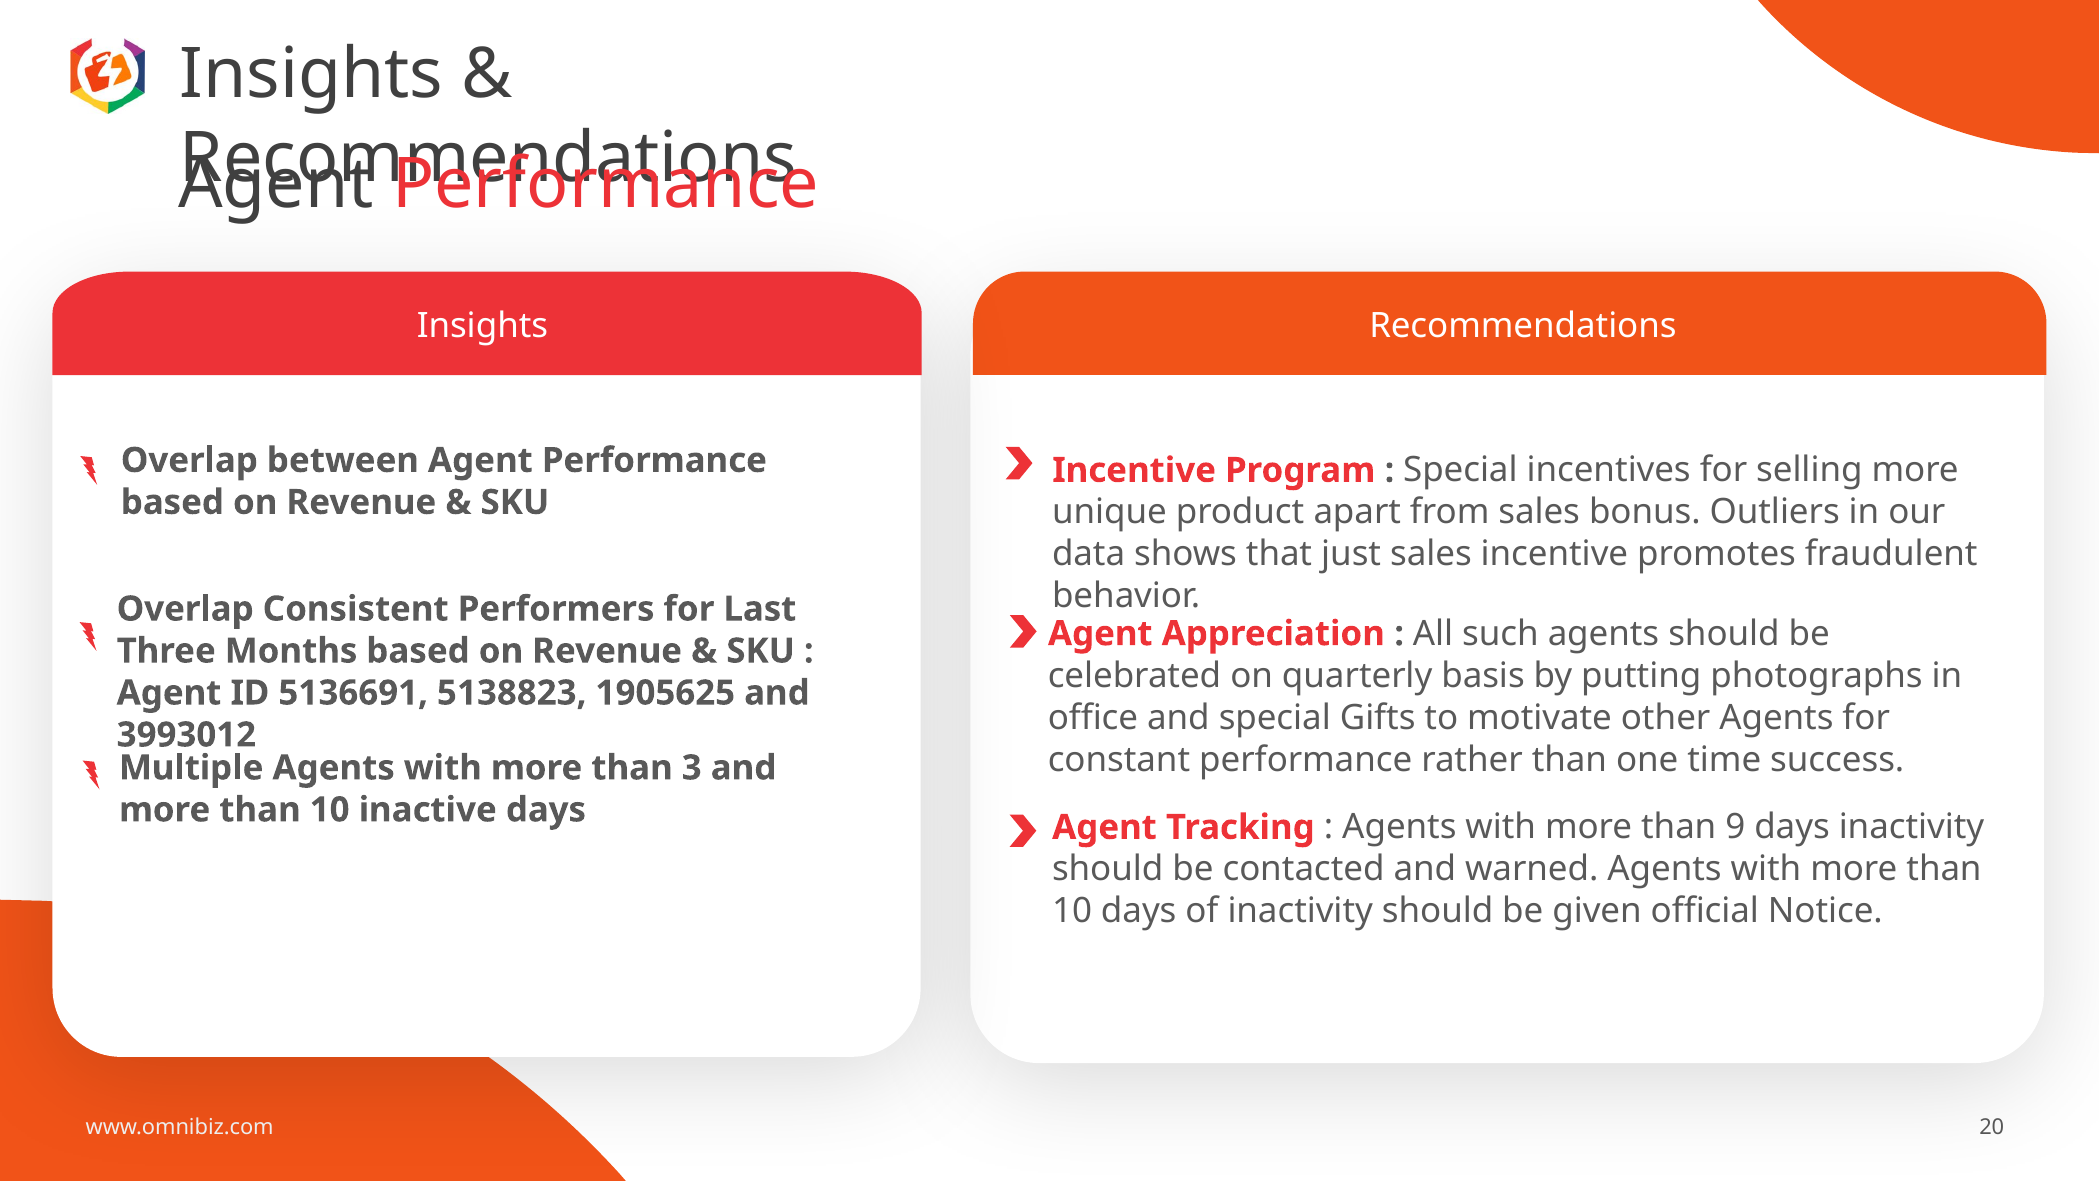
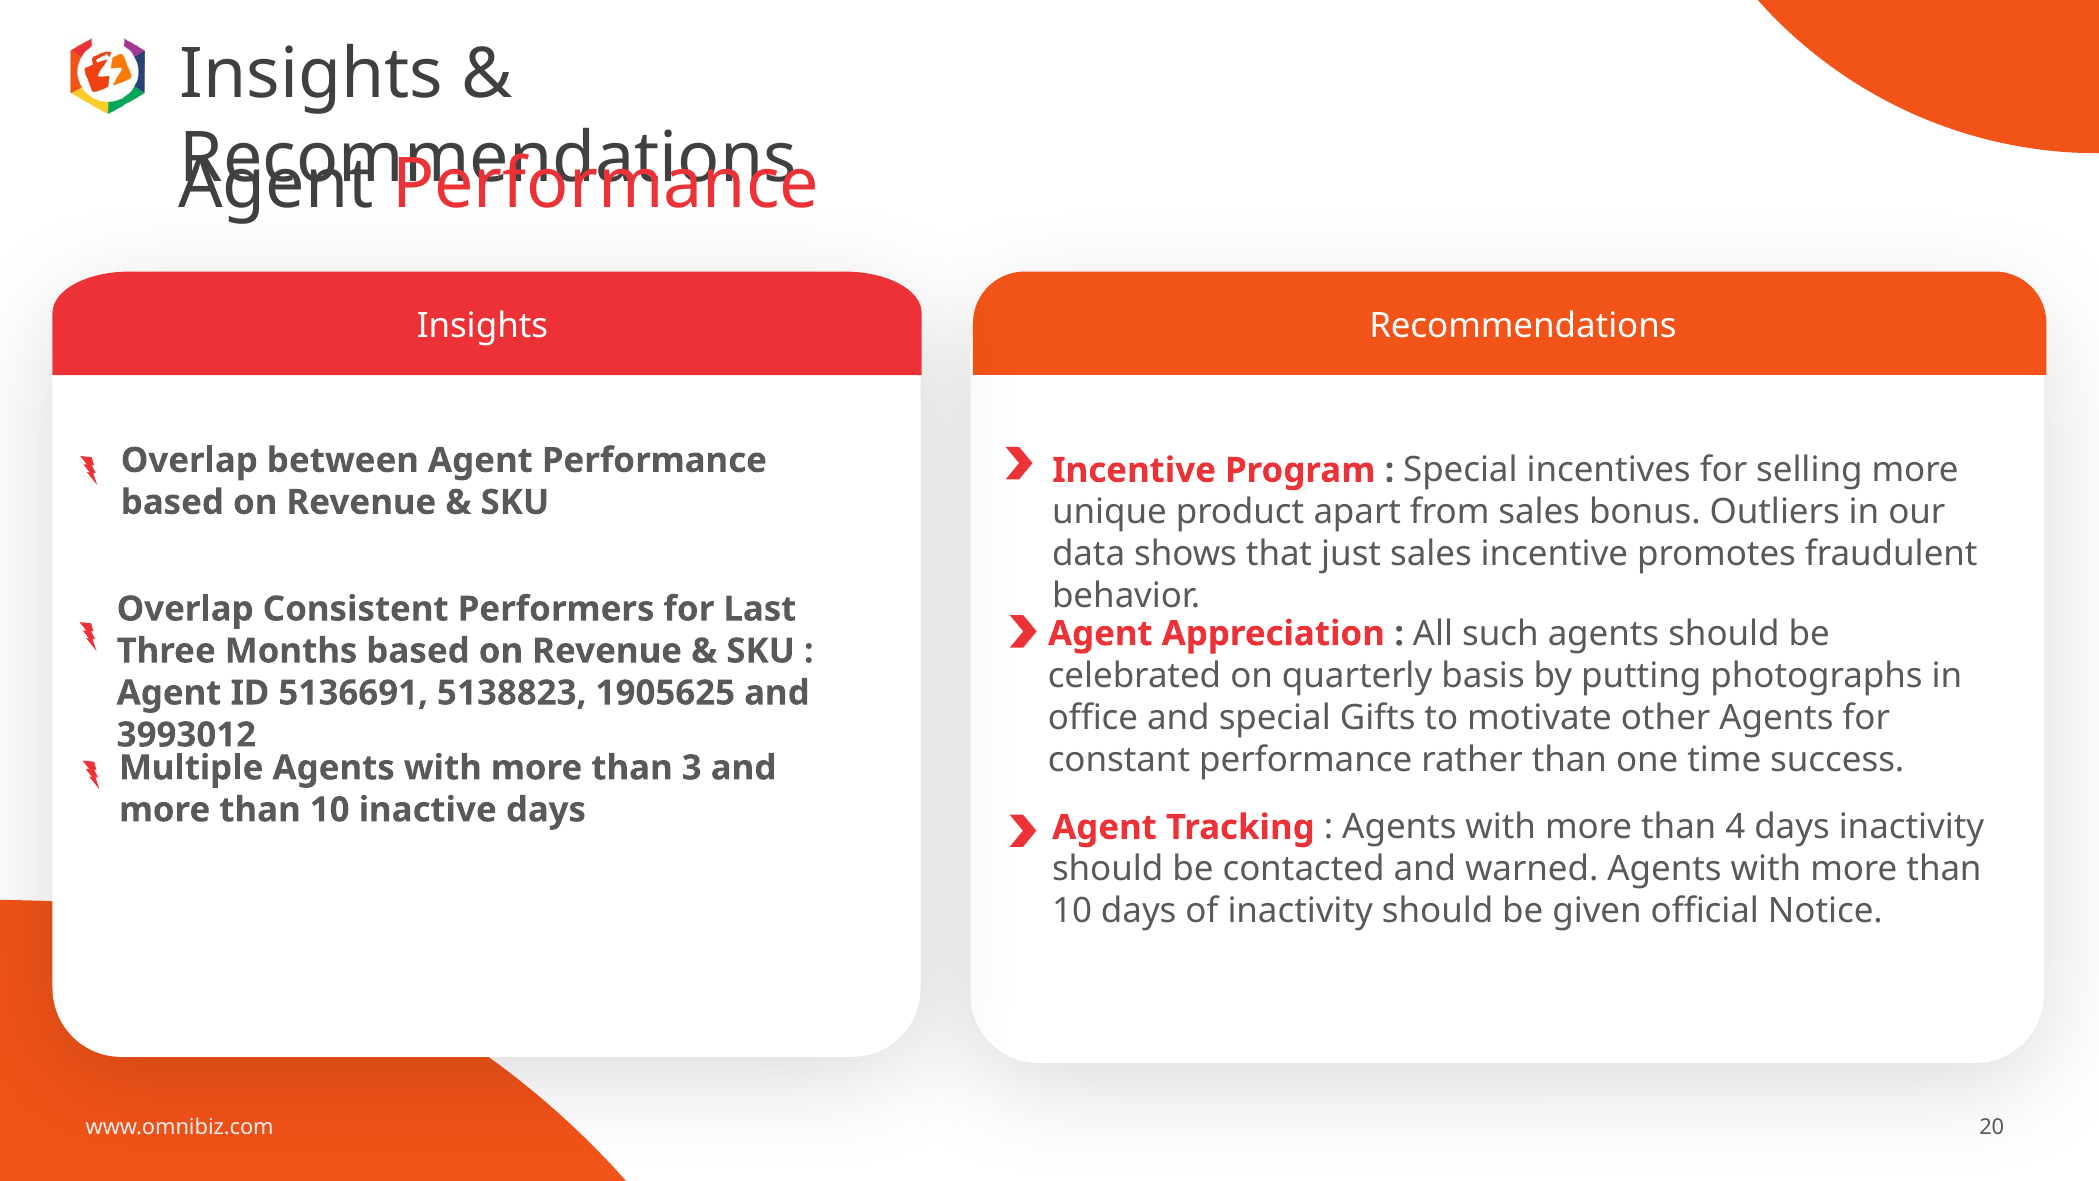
9: 9 -> 4
